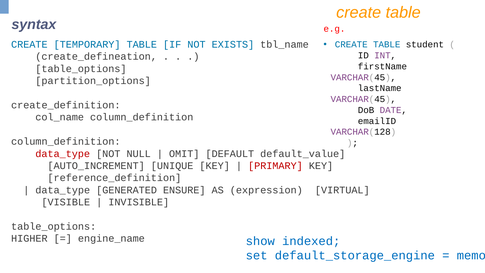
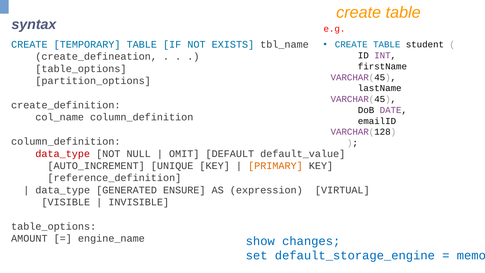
PRIMARY colour: red -> orange
HIGHER: HIGHER -> AMOUNT
indexed: indexed -> changes
